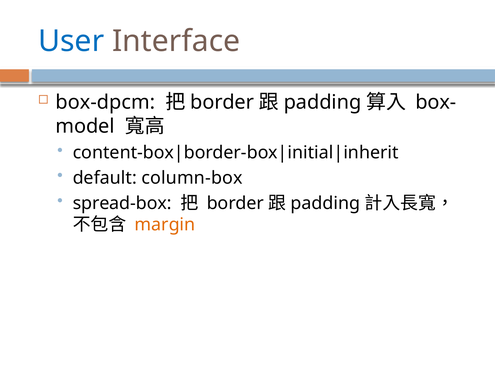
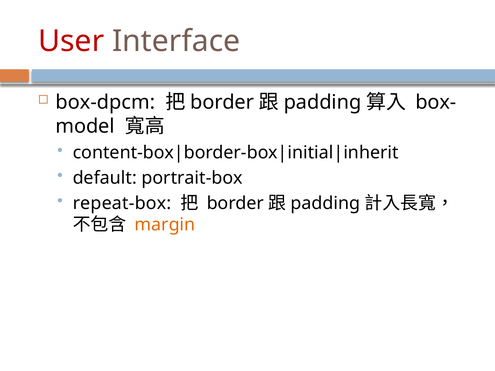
User colour: blue -> red
column-box: column-box -> portrait-box
spread-box: spread-box -> repeat-box
